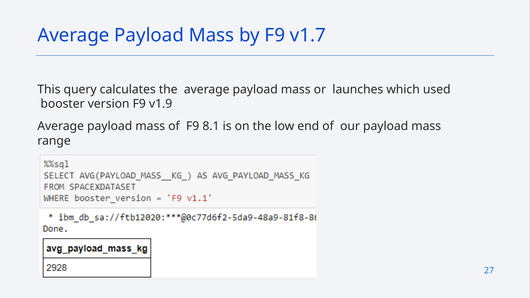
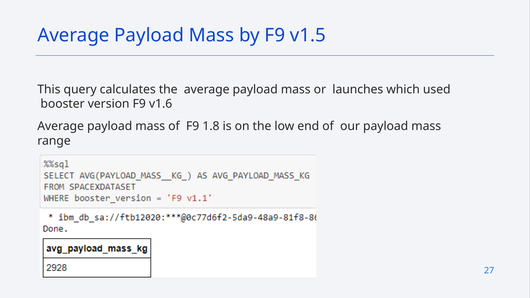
v1.7: v1.7 -> v1.5
v1.9: v1.9 -> v1.6
8.1: 8.1 -> 1.8
